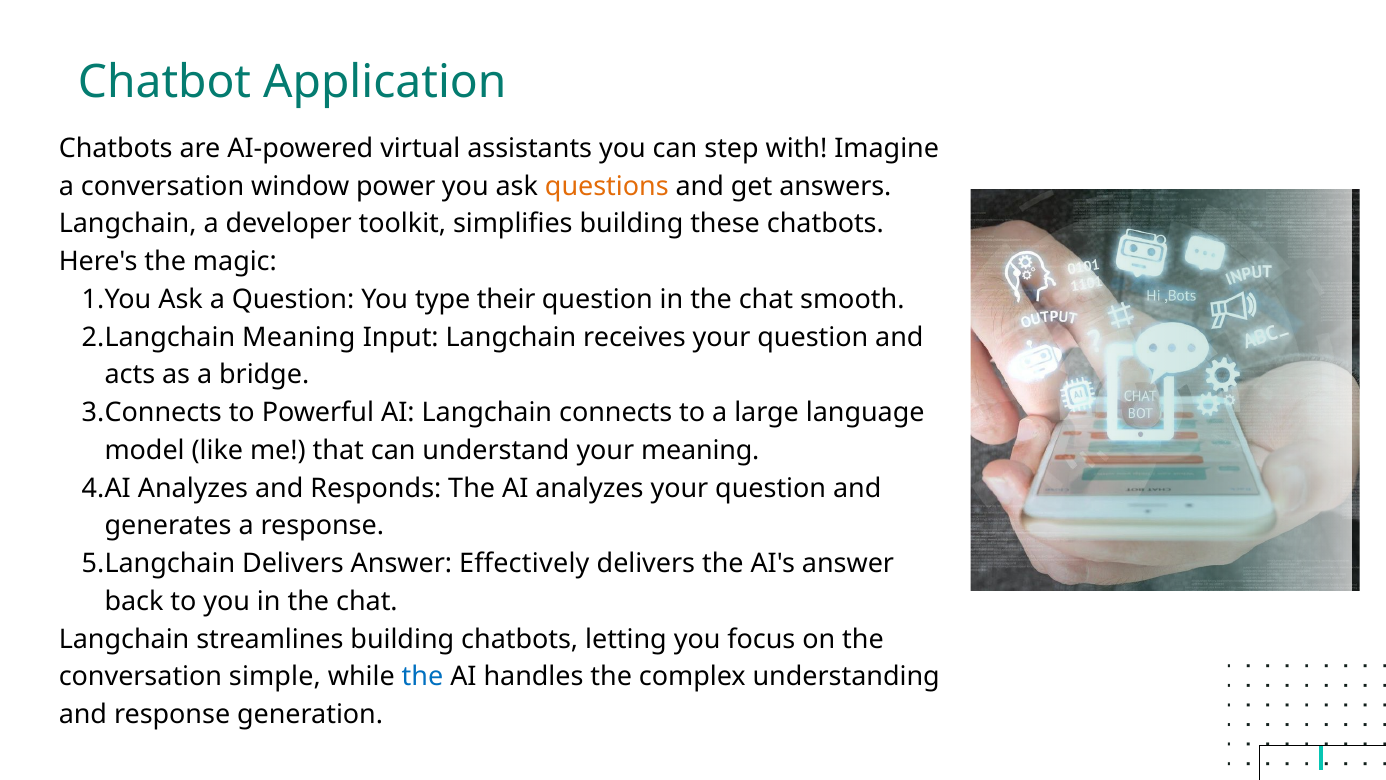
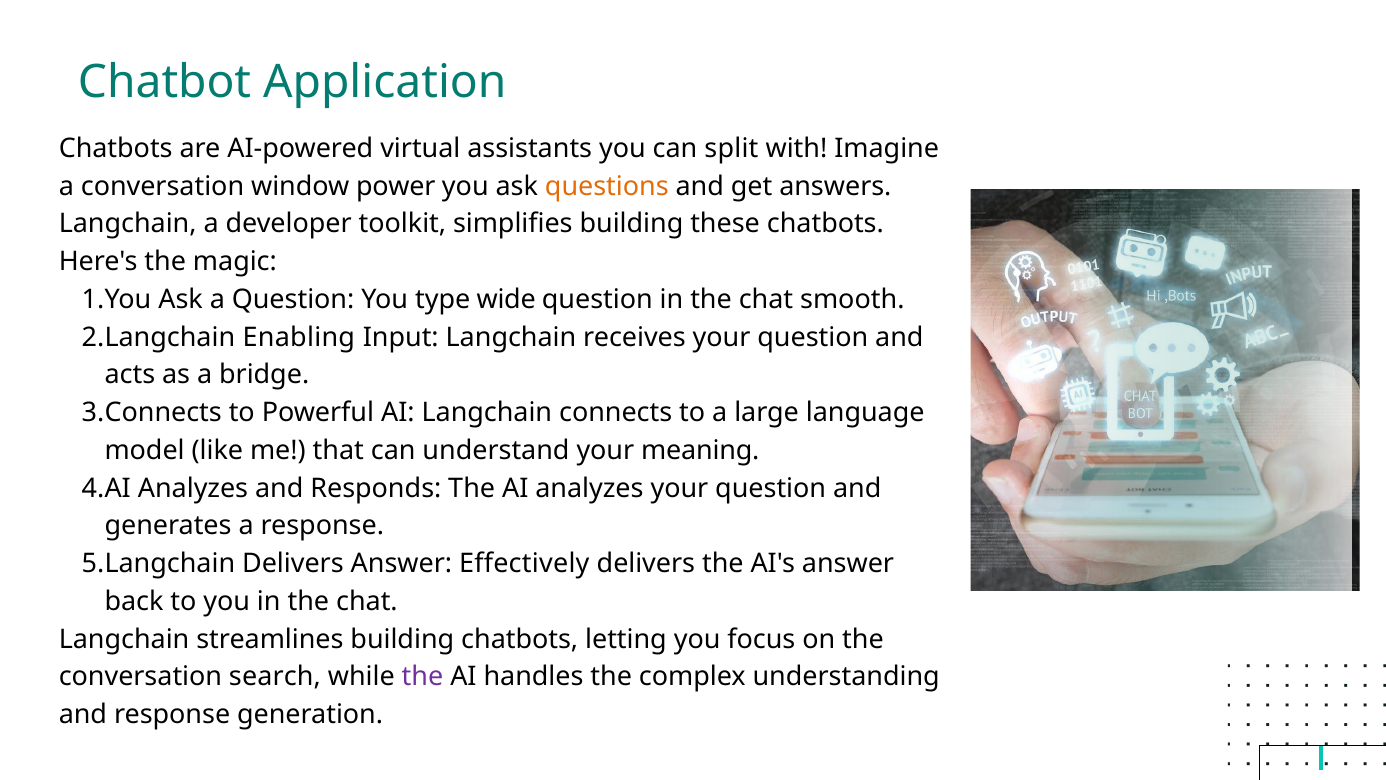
step: step -> split
their: their -> wide
Meaning at (299, 337): Meaning -> Enabling
simple: simple -> search
the at (423, 677) colour: blue -> purple
